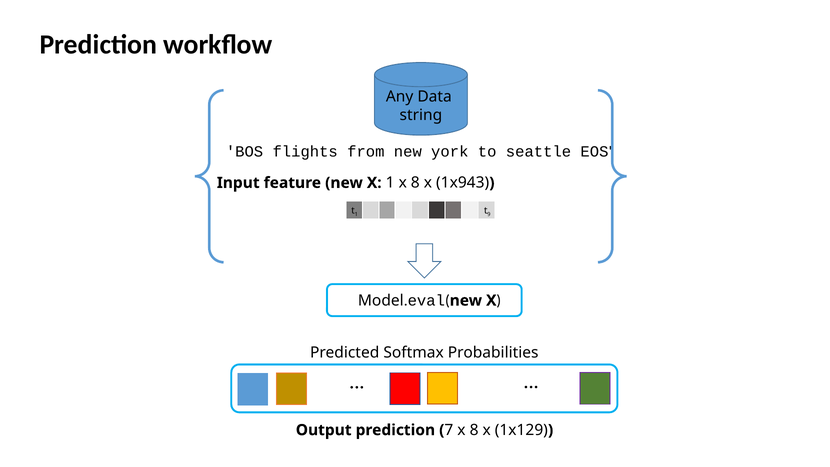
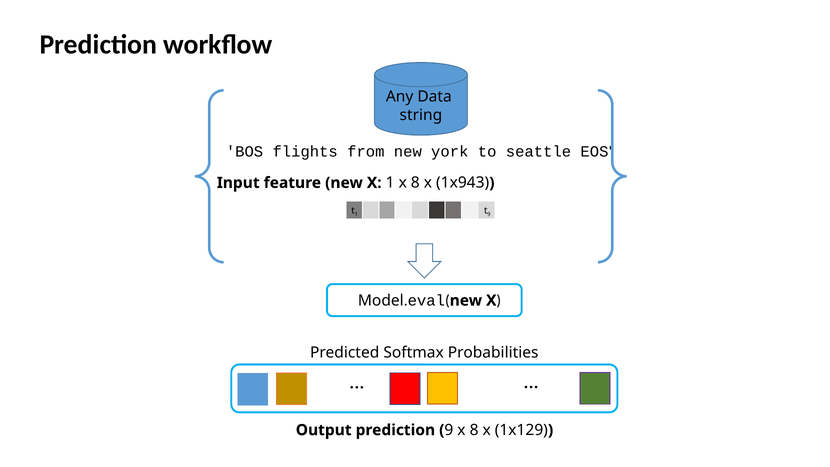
7 at (449, 430): 7 -> 9
